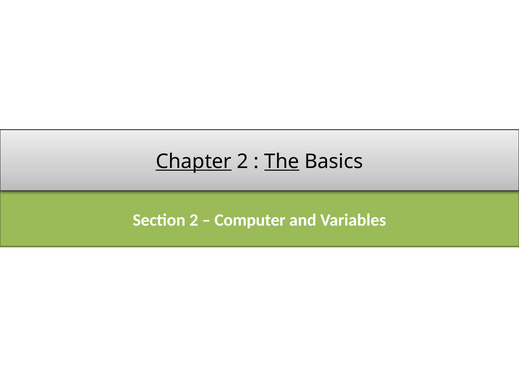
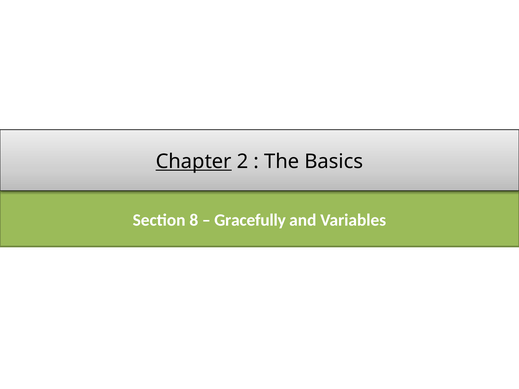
The underline: present -> none
Section 2: 2 -> 8
Computer: Computer -> Gracefully
